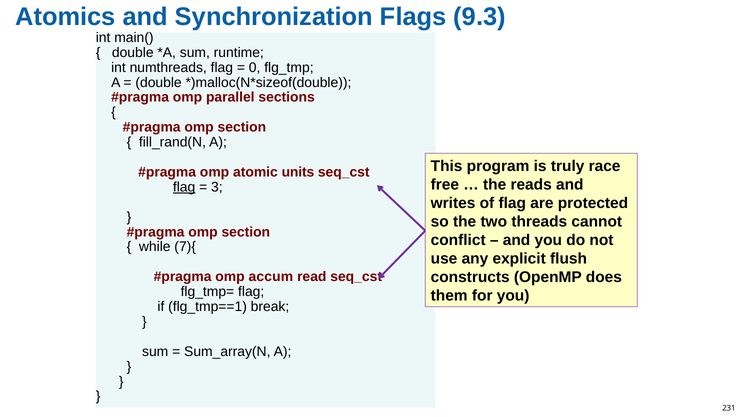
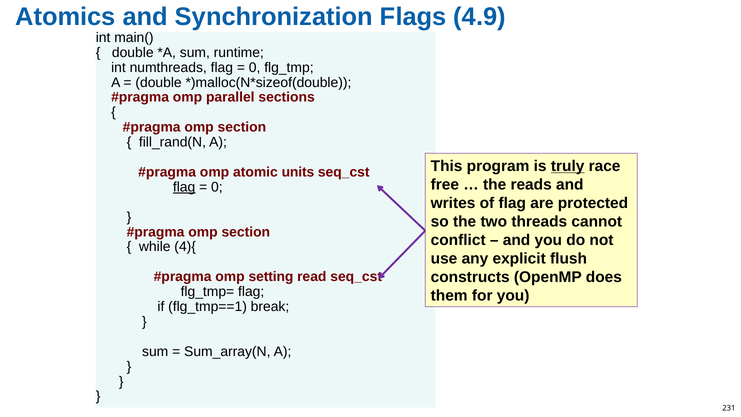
9.3: 9.3 -> 4.9
truly underline: none -> present
3 at (217, 187): 3 -> 0
7){: 7){ -> 4){
accum: accum -> setting
